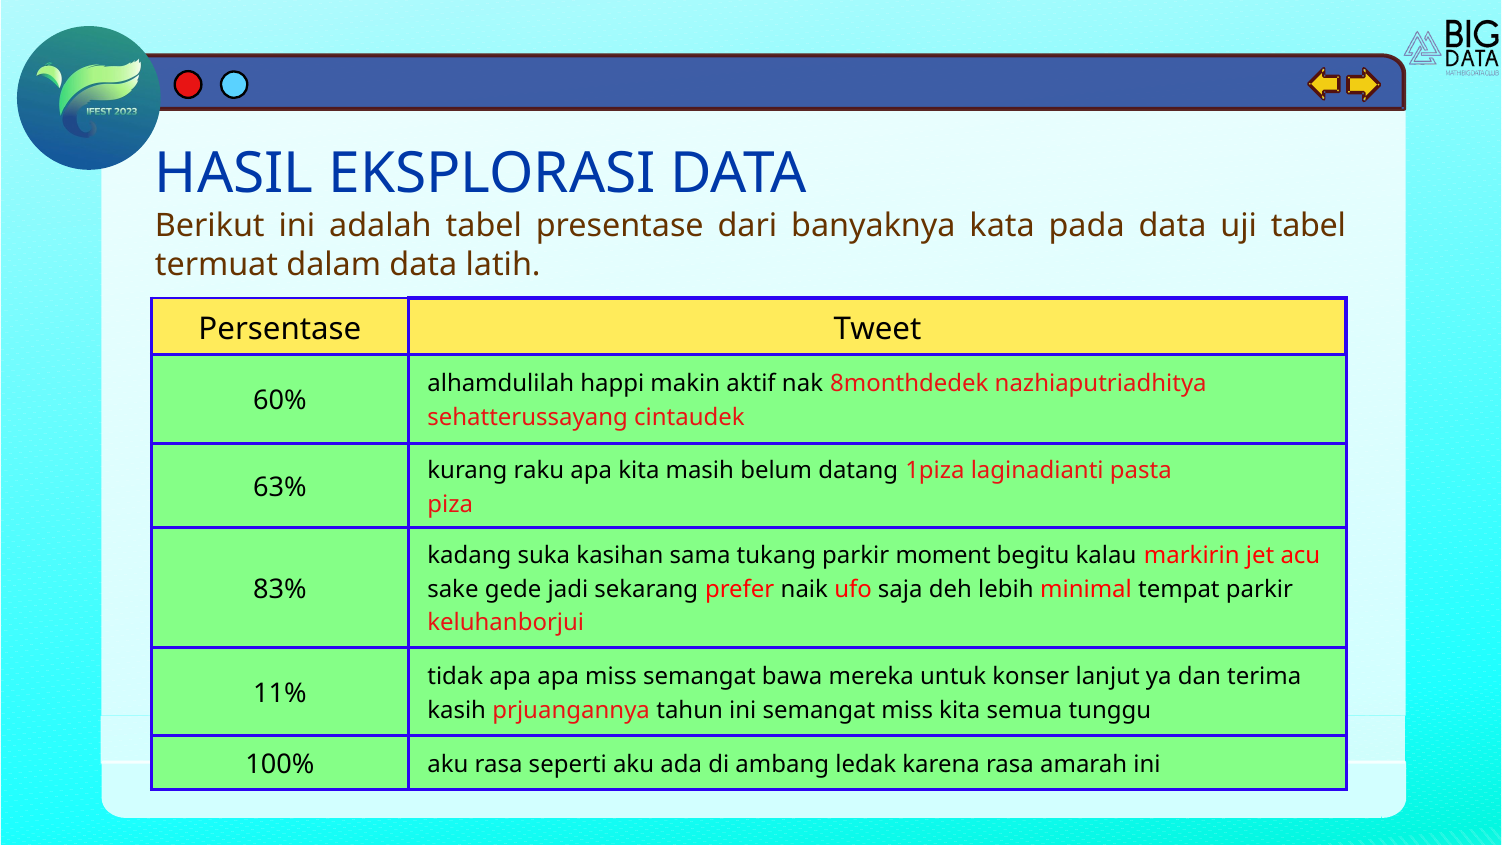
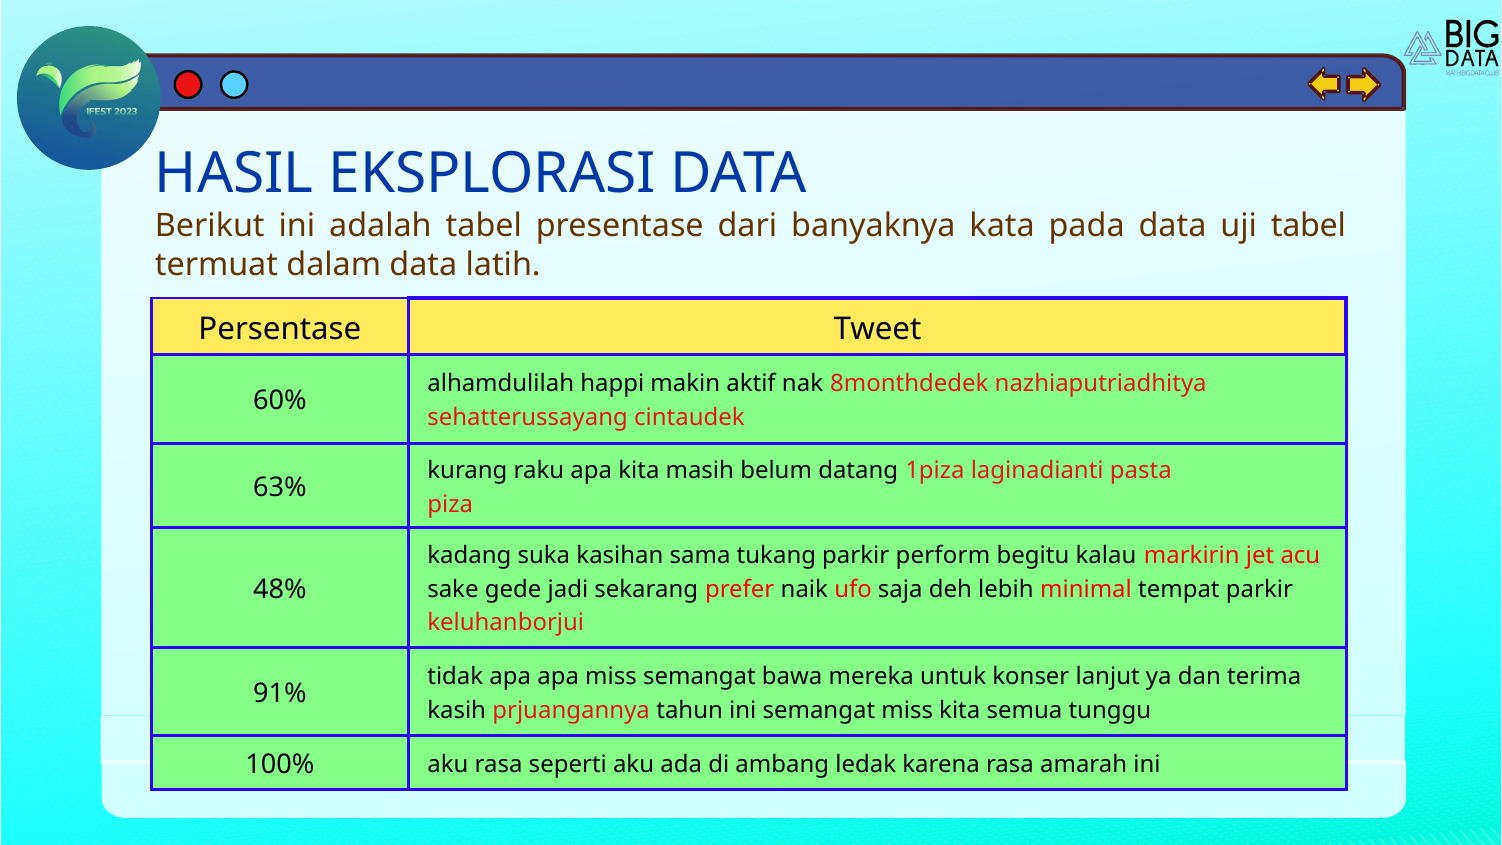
moment: moment -> perform
83%: 83% -> 48%
11%: 11% -> 91%
